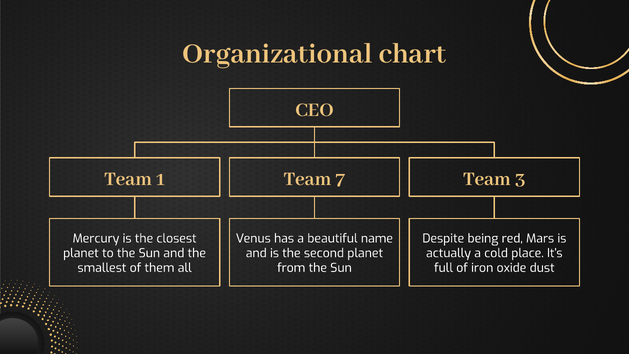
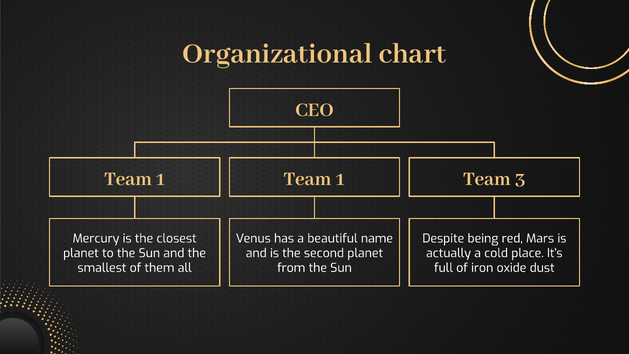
7 at (340, 178): 7 -> 1
